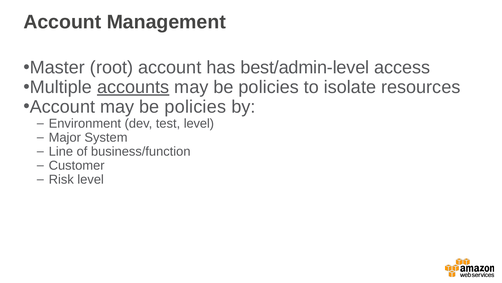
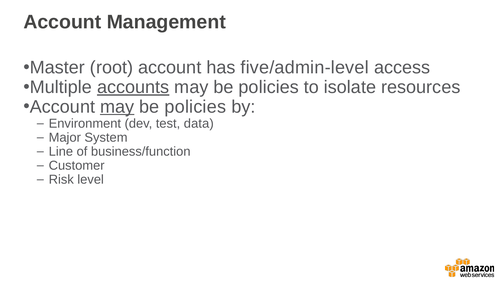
best/admin-level: best/admin-level -> five/admin-level
may at (117, 107) underline: none -> present
test level: level -> data
